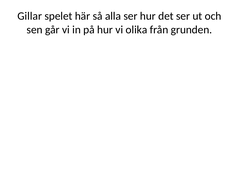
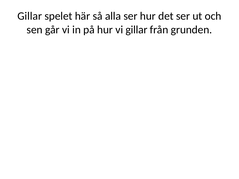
vi olika: olika -> gillar
